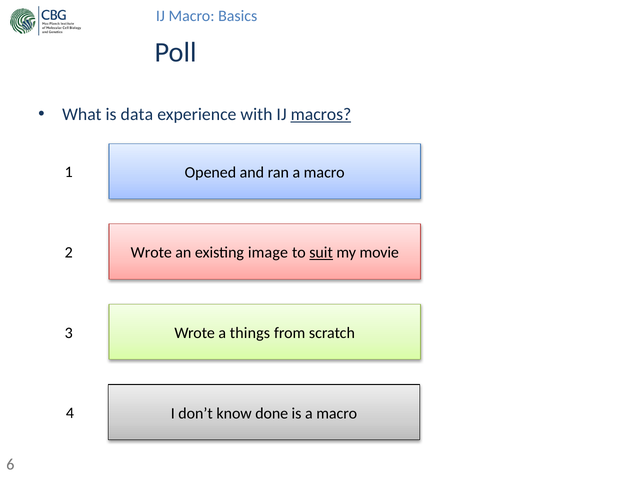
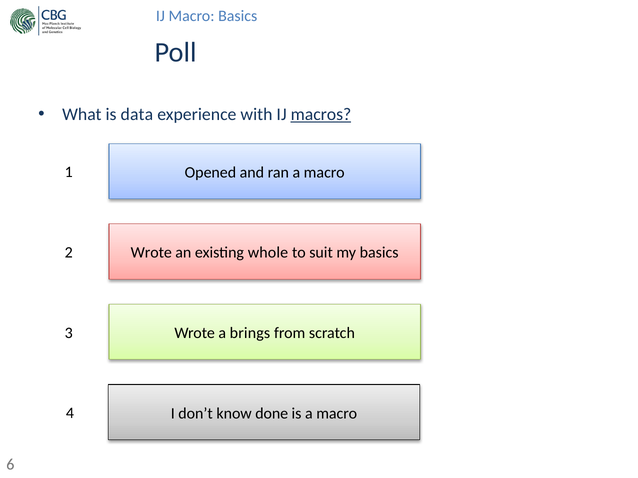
image: image -> whole
suit underline: present -> none
my movie: movie -> basics
things: things -> brings
